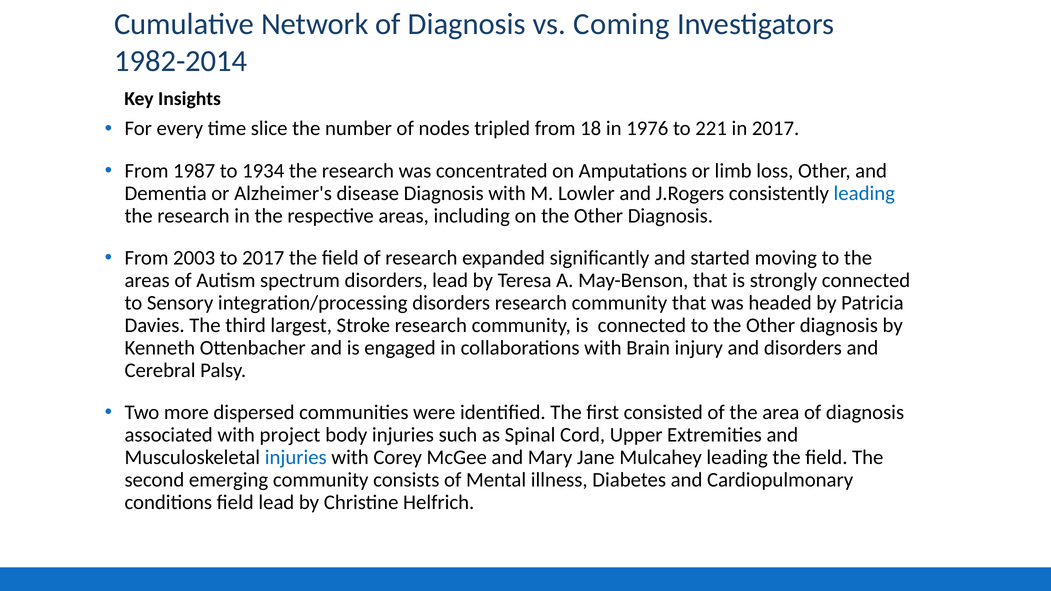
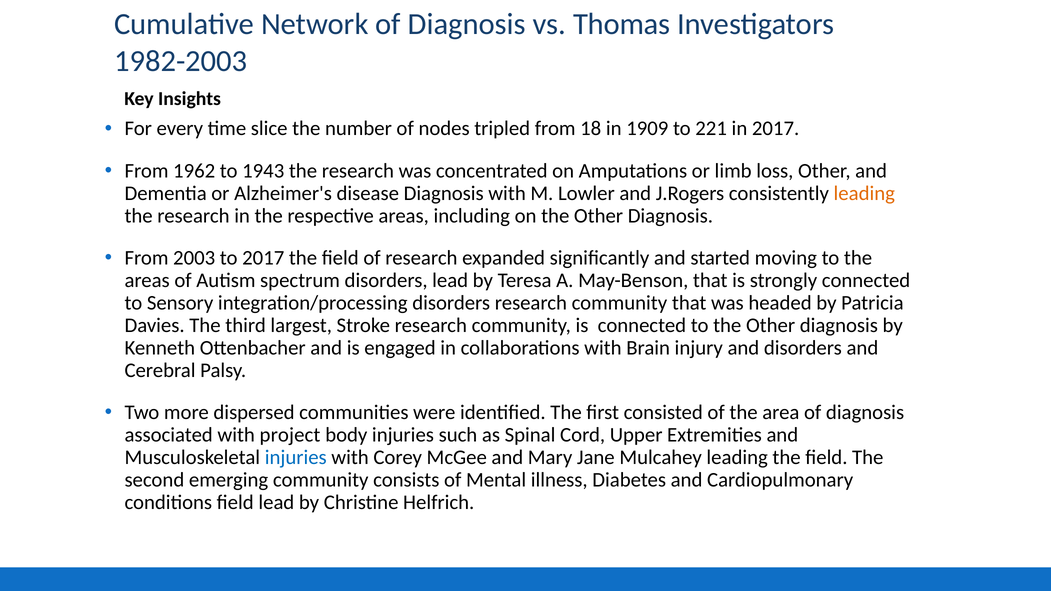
Coming: Coming -> Thomas
1982-2014: 1982-2014 -> 1982-2003
1976: 1976 -> 1909
1987: 1987 -> 1962
1934: 1934 -> 1943
leading at (864, 193) colour: blue -> orange
